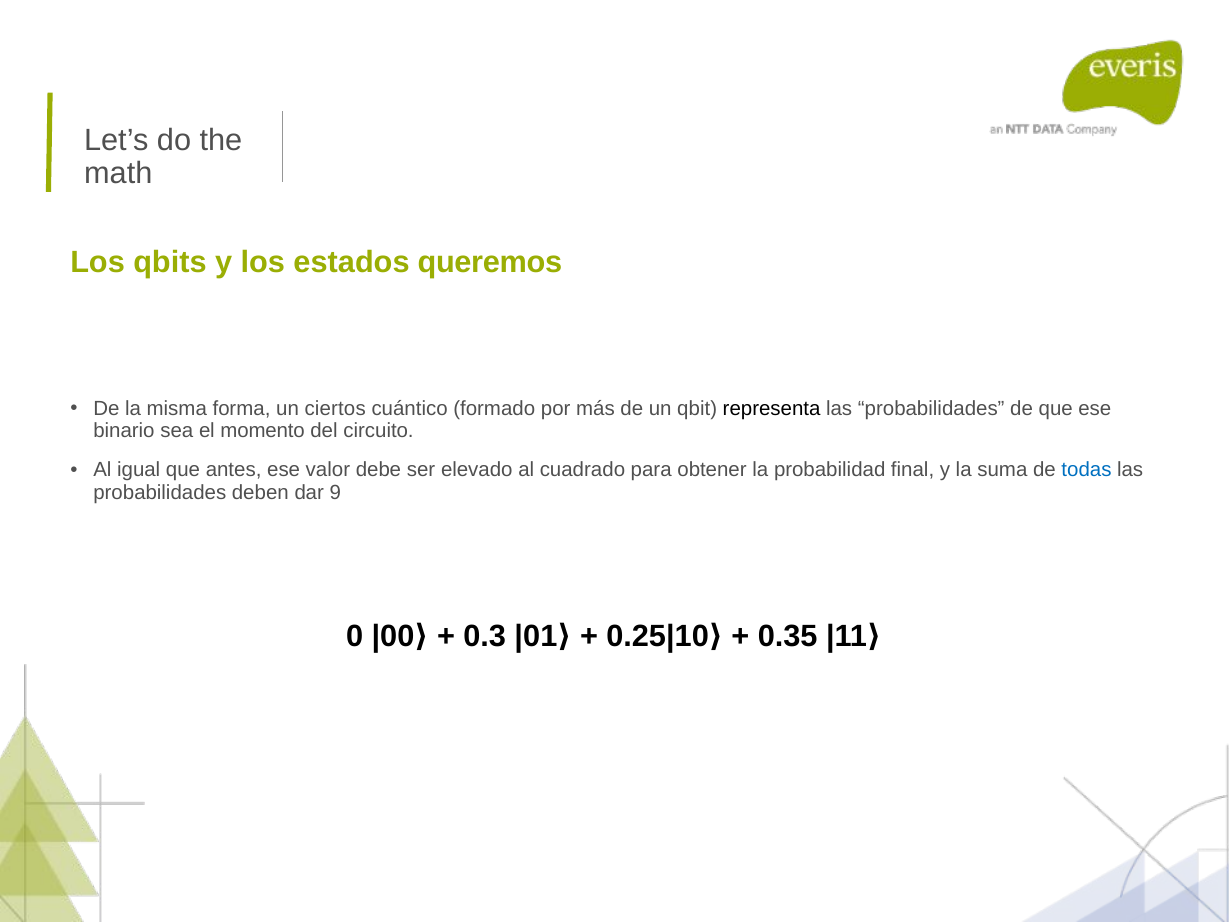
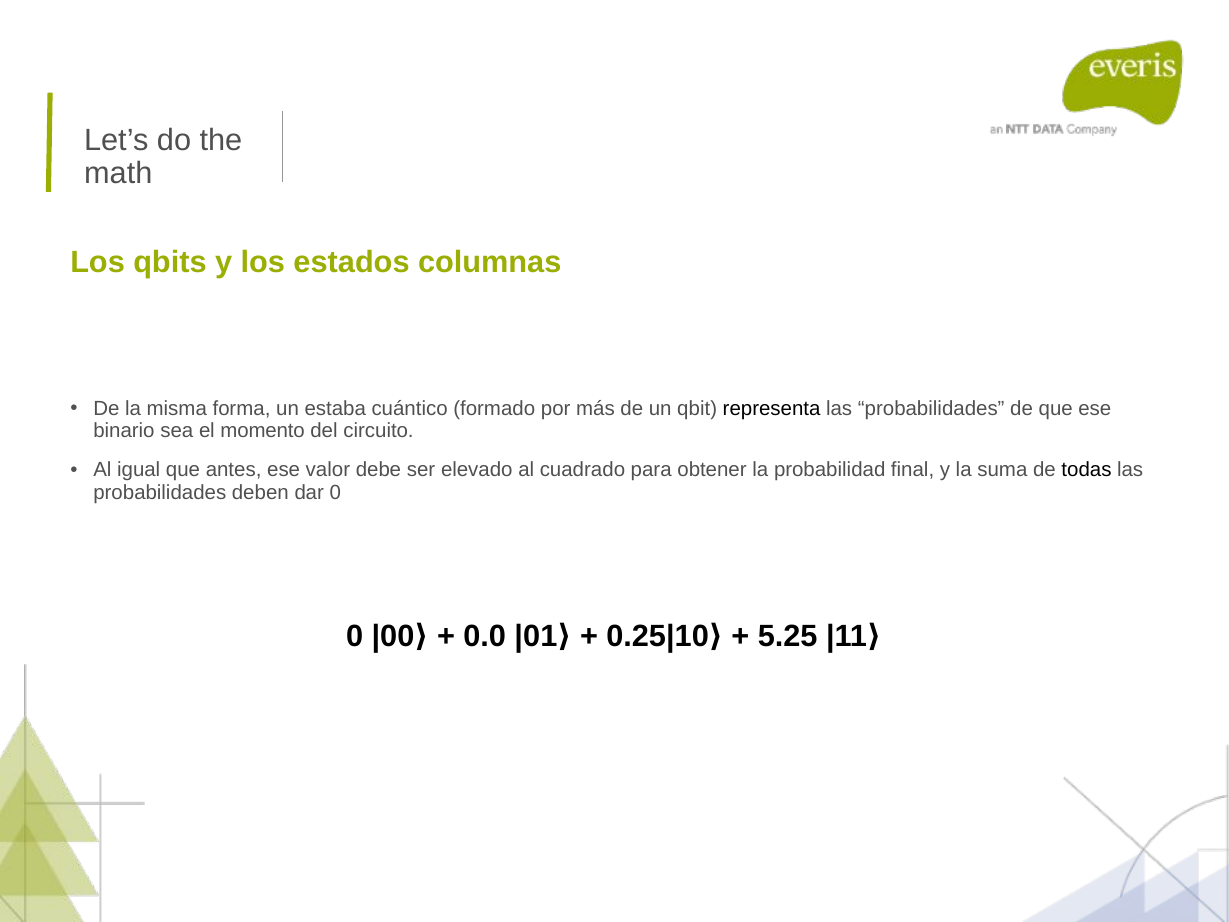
queremos: queremos -> columnas
ciertos: ciertos -> estaba
todas colour: blue -> black
dar 9: 9 -> 0
0.3: 0.3 -> 0.0
0.35: 0.35 -> 5.25
